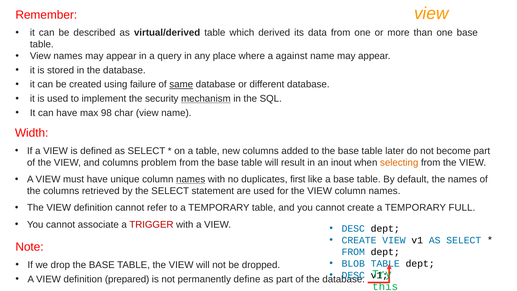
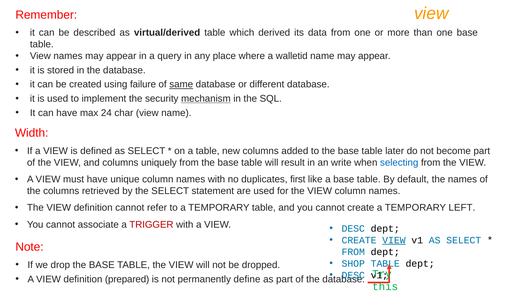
against: against -> walletid
98: 98 -> 24
problem: problem -> uniquely
inout: inout -> write
selecting colour: orange -> blue
names at (191, 179) underline: present -> none
FULL: FULL -> LEFT
VIEW at (394, 240) underline: none -> present
BLOB: BLOB -> SHOP
